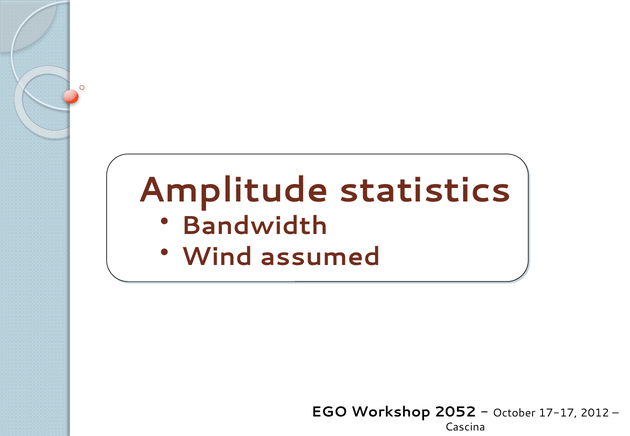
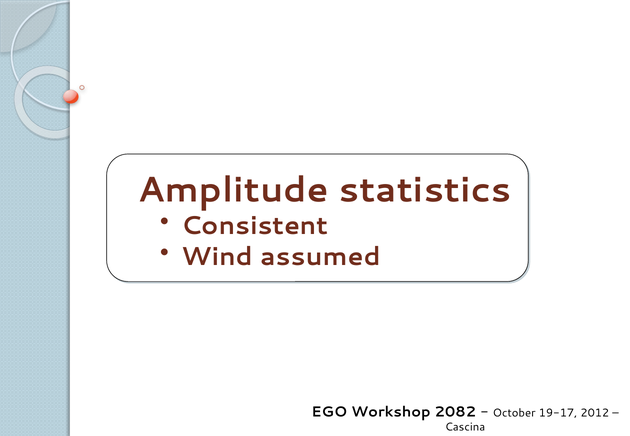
Bandwidth: Bandwidth -> Consistent
2052: 2052 -> 2082
17-17: 17-17 -> 19-17
